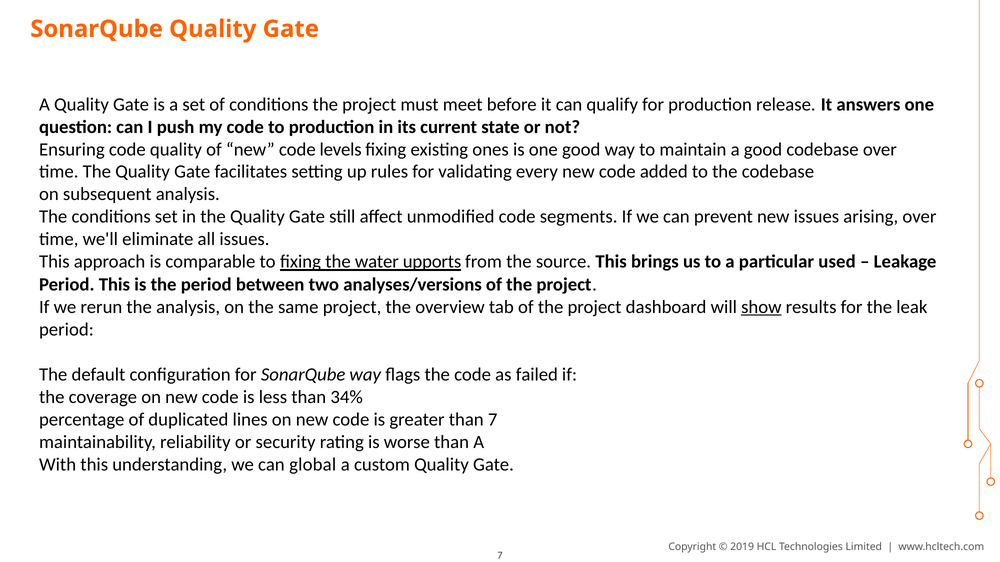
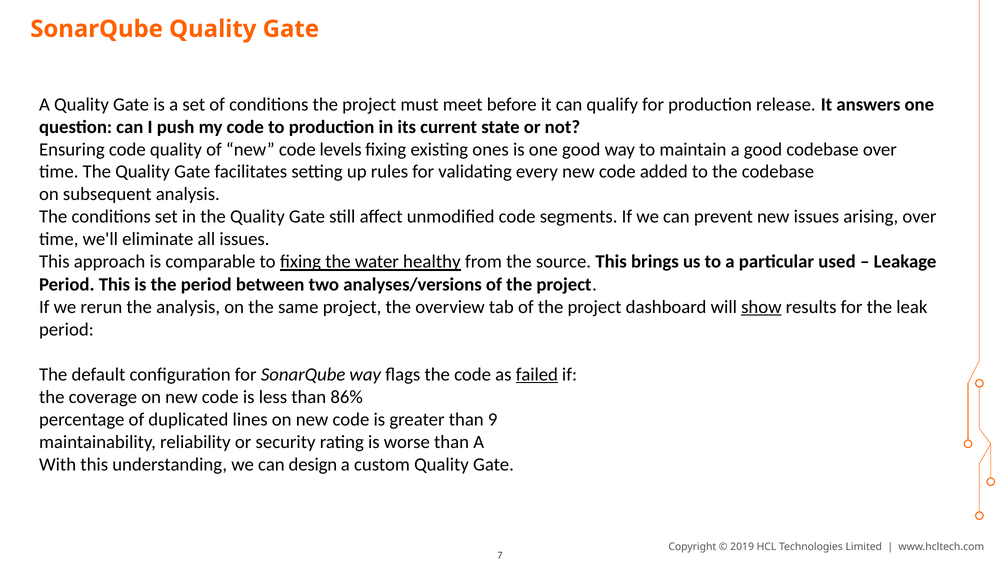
upports: upports -> healthy
failed underline: none -> present
34%: 34% -> 86%
than 7: 7 -> 9
global: global -> design
